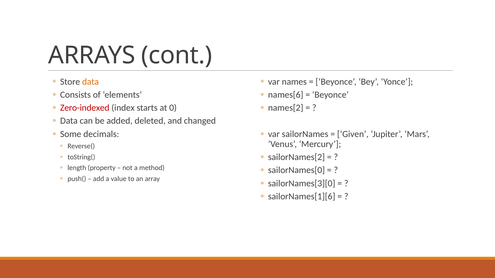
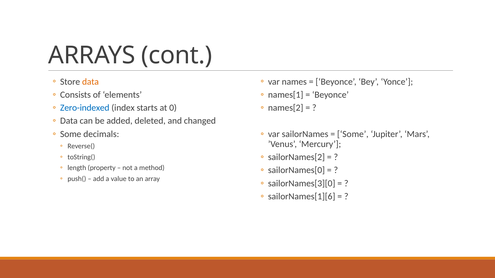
names[6: names[6 -> names[1
Zero-indexed colour: red -> blue
Given at (353, 134): Given -> Some
